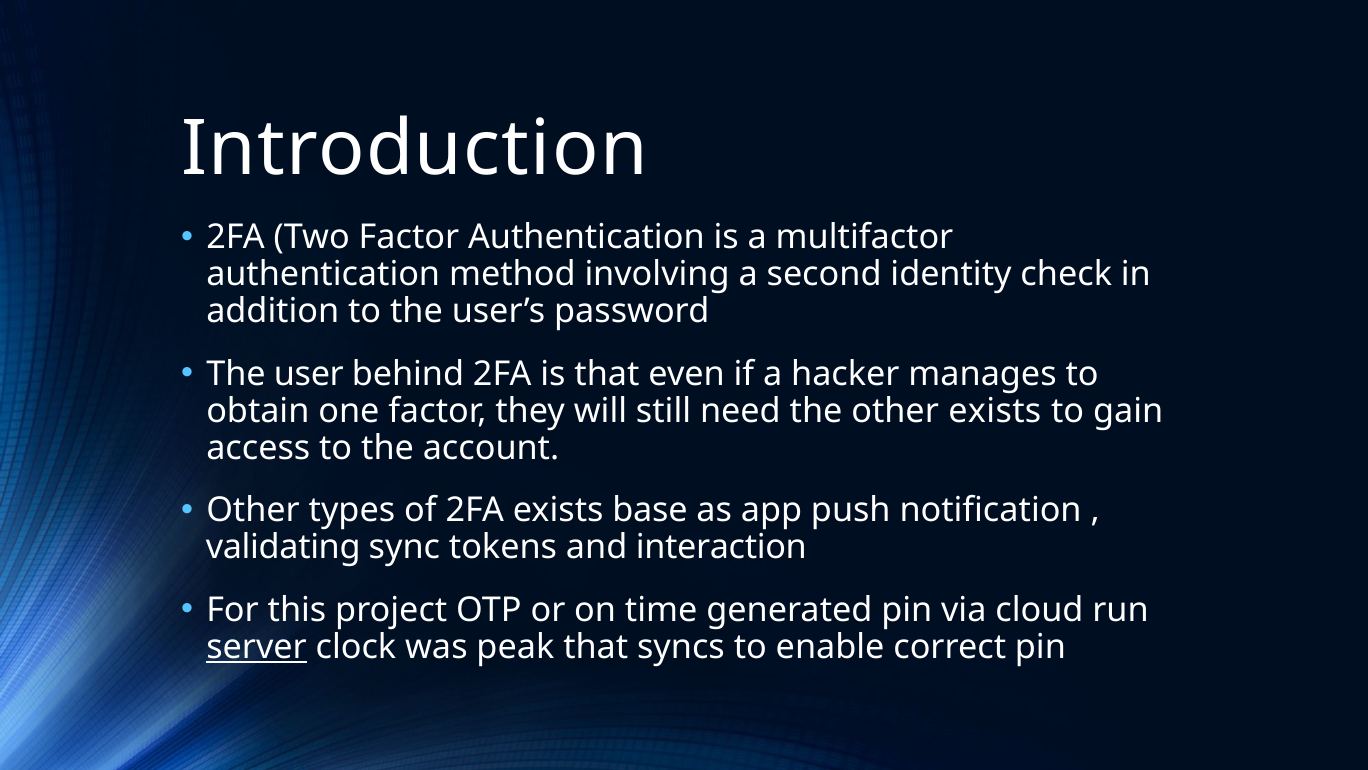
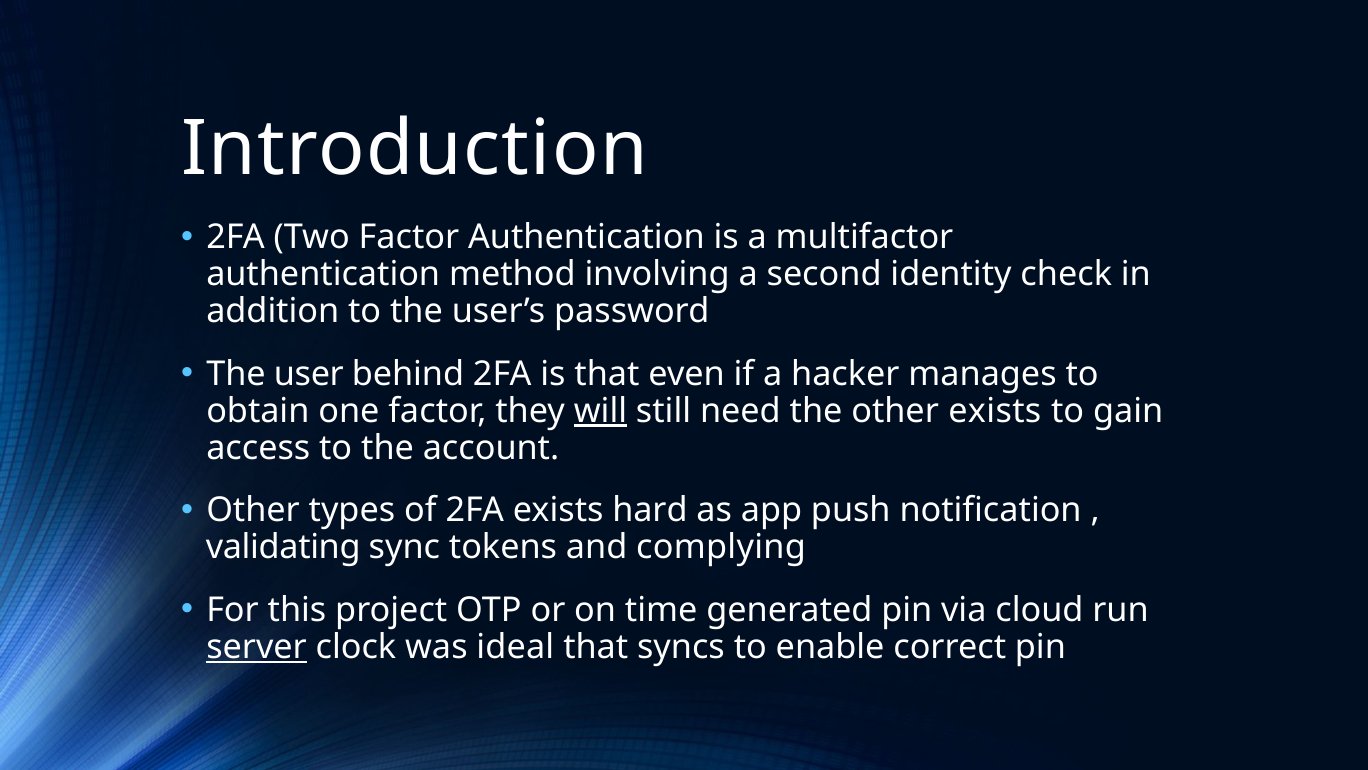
will underline: none -> present
base: base -> hard
interaction: interaction -> complying
peak: peak -> ideal
